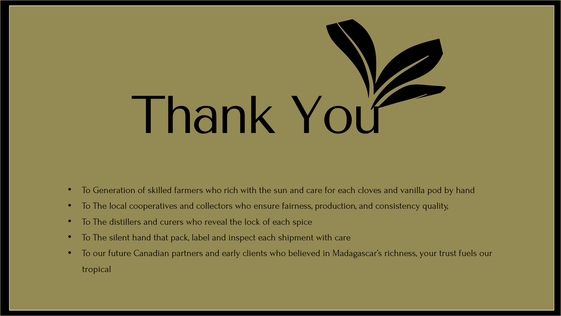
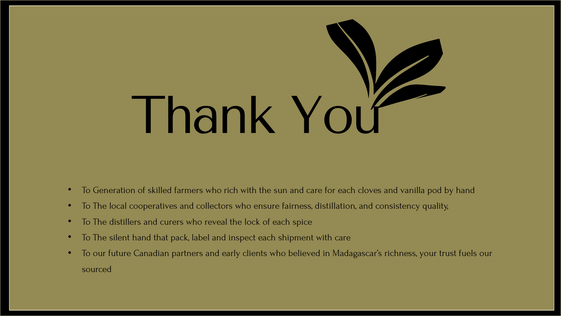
production: production -> distillation
tropical: tropical -> sourced
